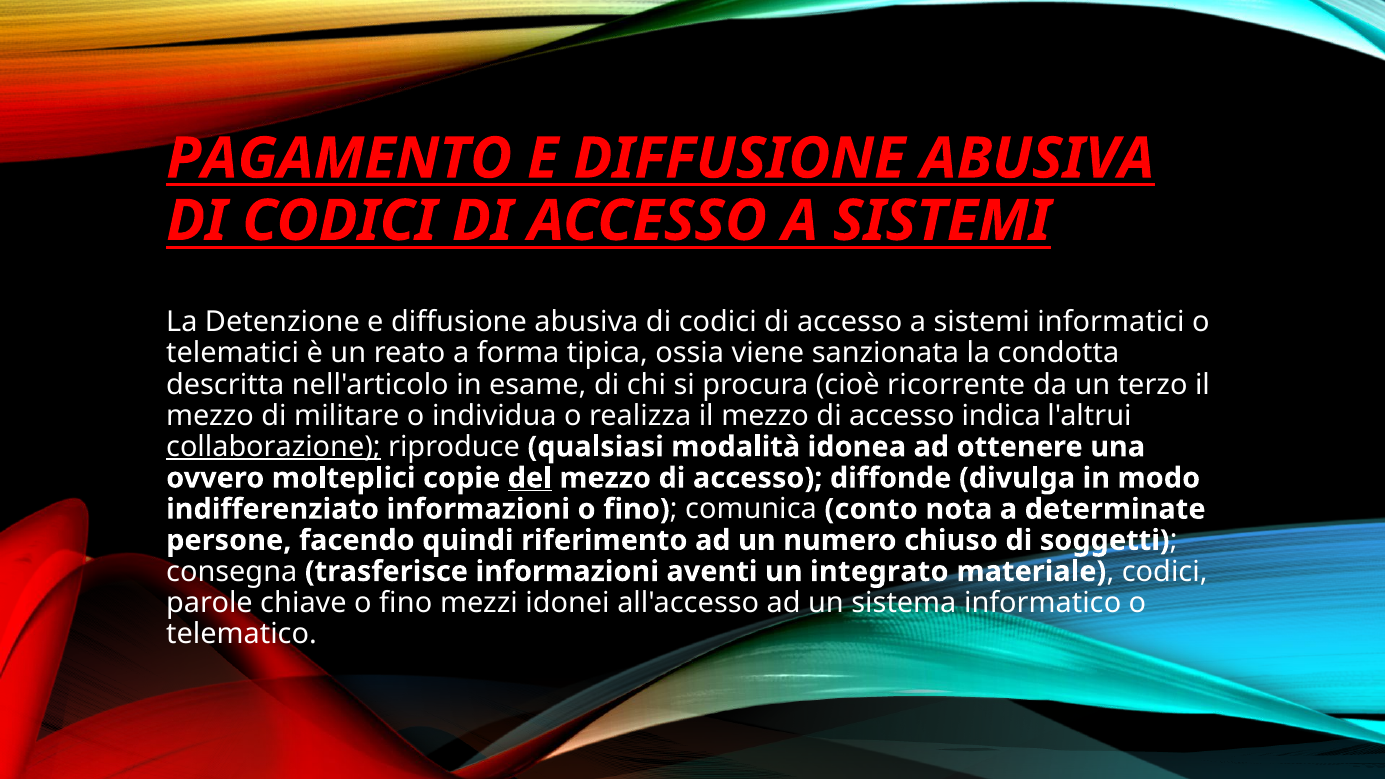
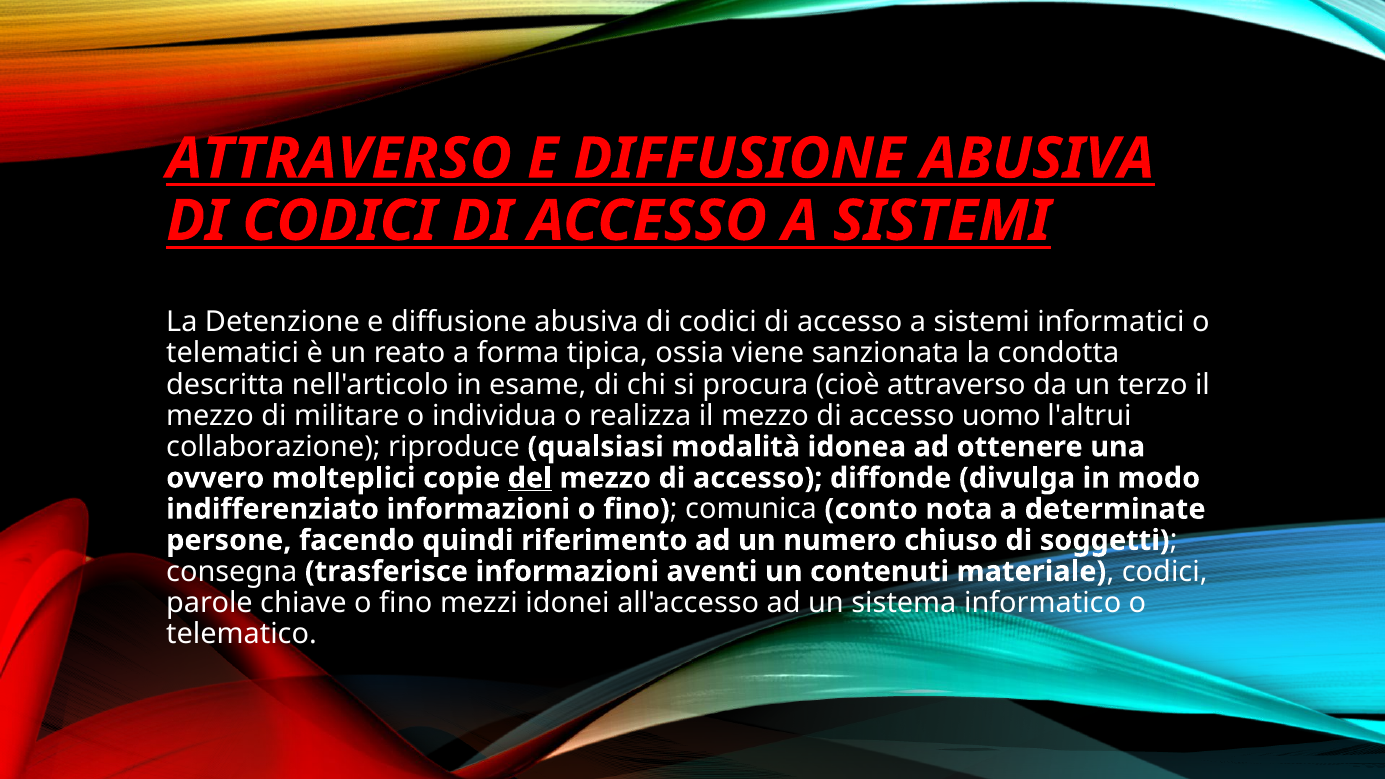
PAGAMENTO at (339, 159): PAGAMENTO -> ATTRAVERSO
cioè ricorrente: ricorrente -> attraverso
indica: indica -> uomo
collaborazione underline: present -> none
integrato: integrato -> contenuti
